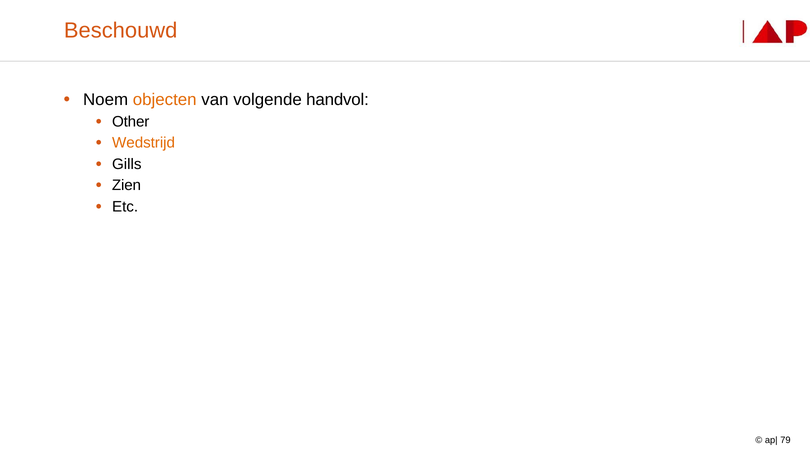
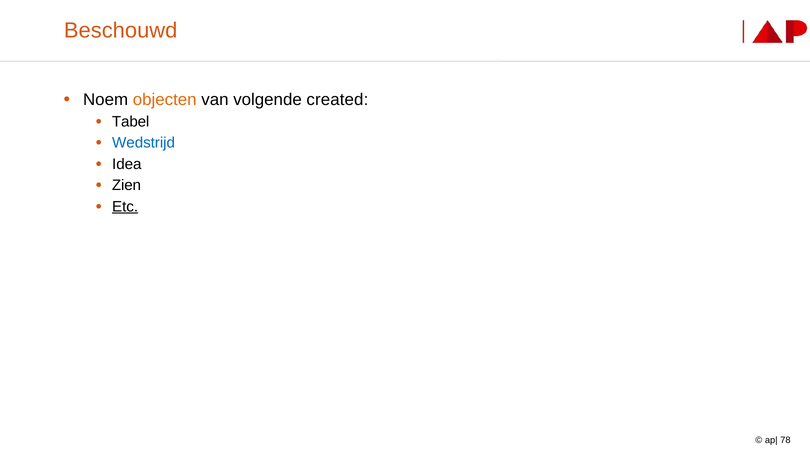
handvol: handvol -> created
Other: Other -> Tabel
Wedstrijd colour: orange -> blue
Gills: Gills -> Idea
Etc underline: none -> present
79: 79 -> 78
